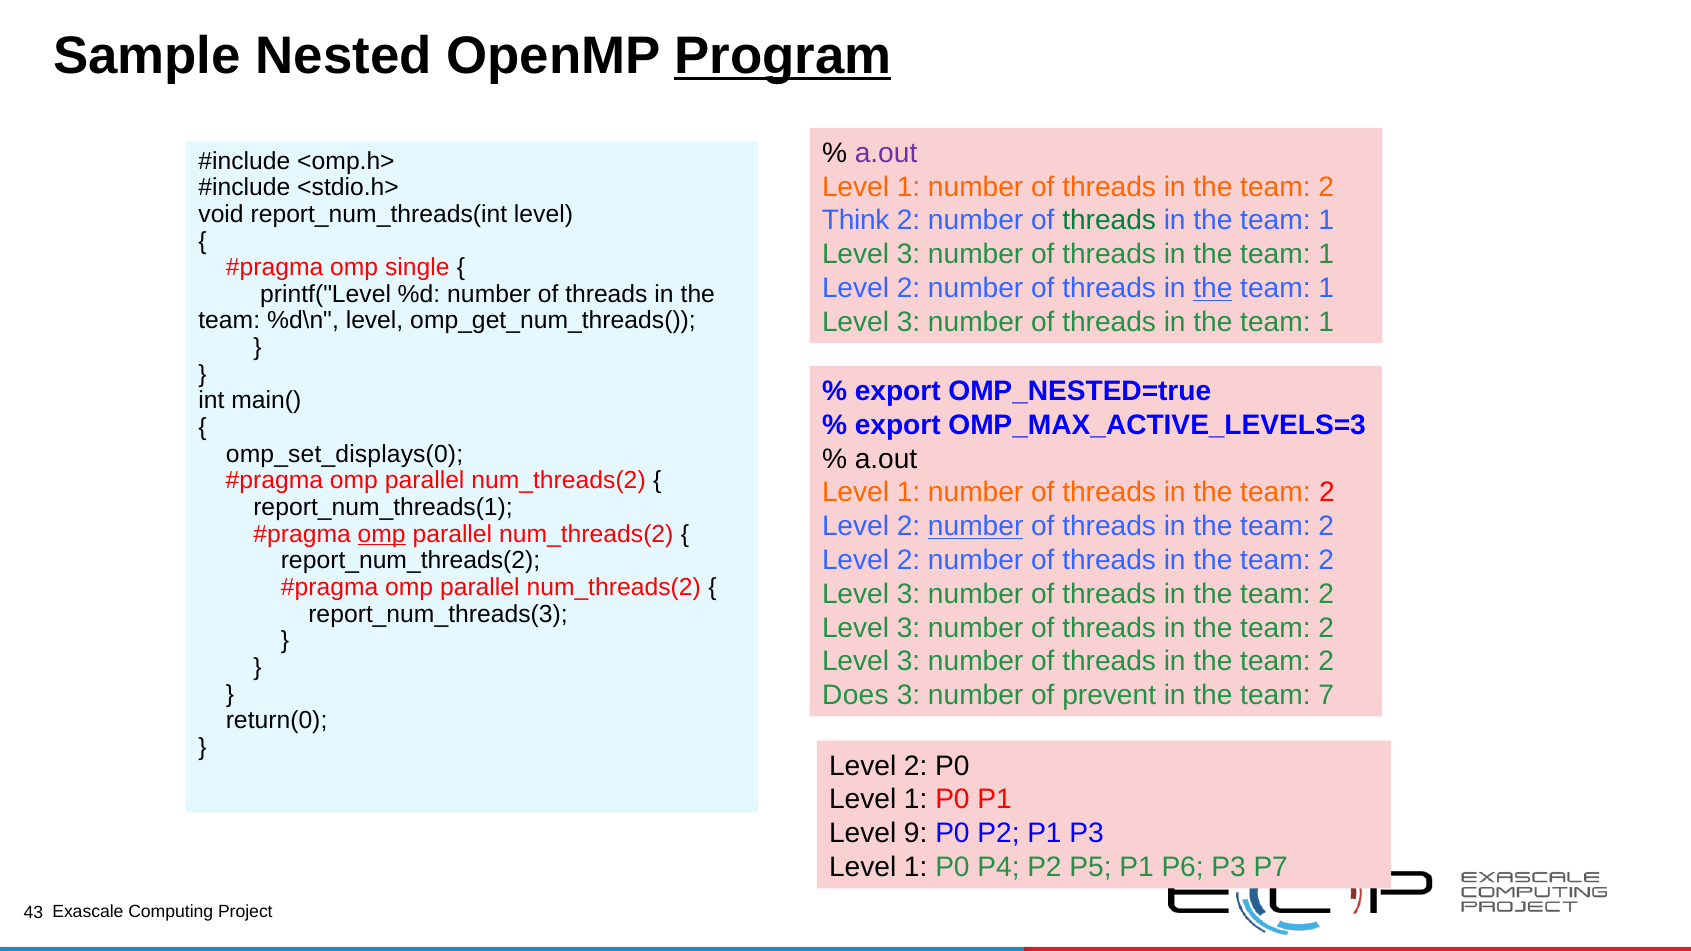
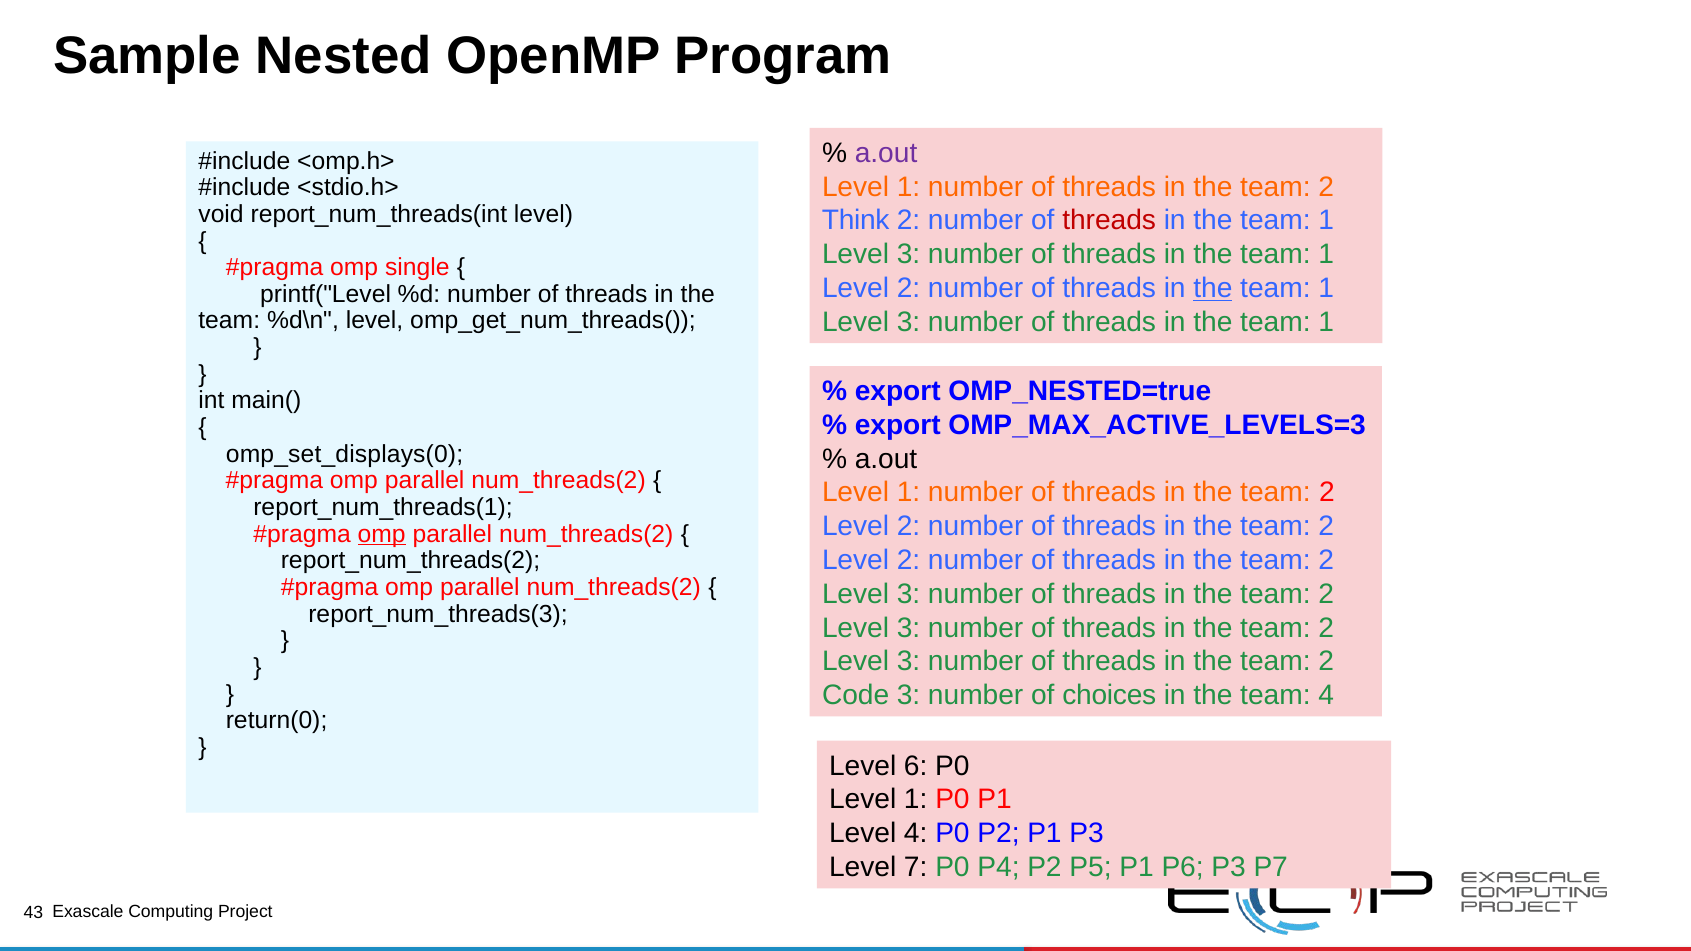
Program underline: present -> none
threads at (1109, 221) colour: green -> red
number at (976, 526) underline: present -> none
Does: Does -> Code
prevent: prevent -> choices
team 7: 7 -> 4
2 at (916, 766): 2 -> 6
Level 9: 9 -> 4
1 at (916, 867): 1 -> 7
